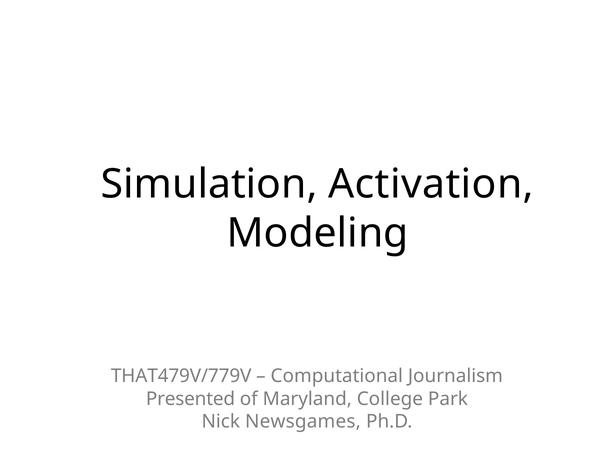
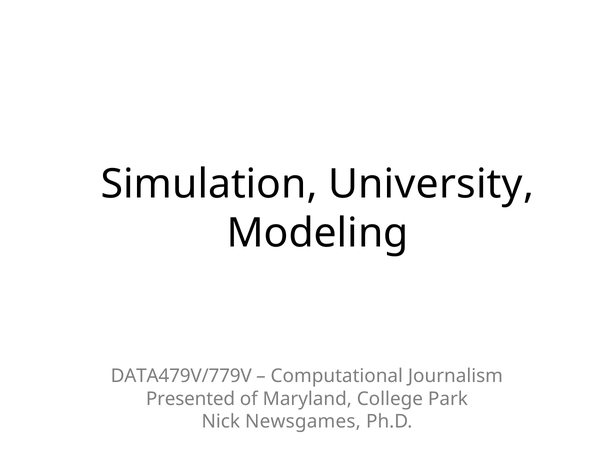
Activation: Activation -> University
THAT479V/779V: THAT479V/779V -> DATA479V/779V
